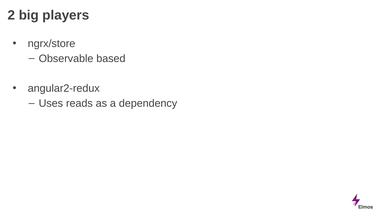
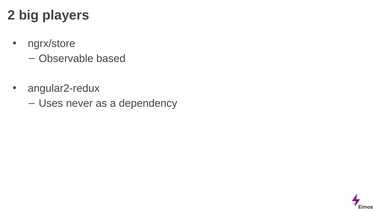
reads: reads -> never
